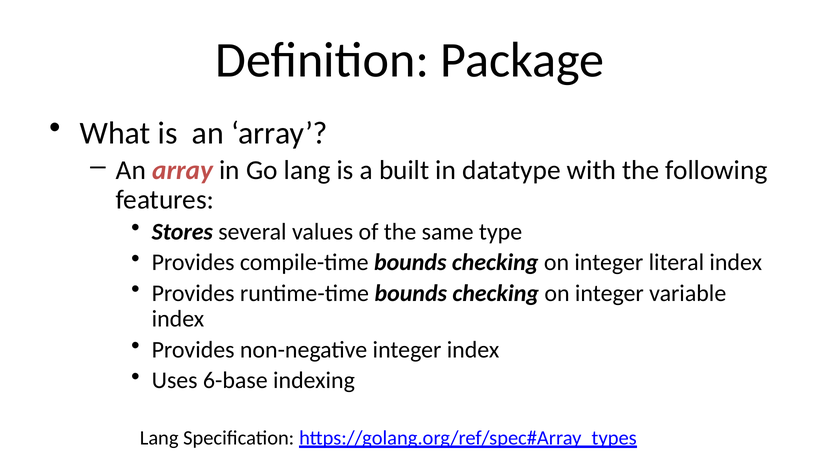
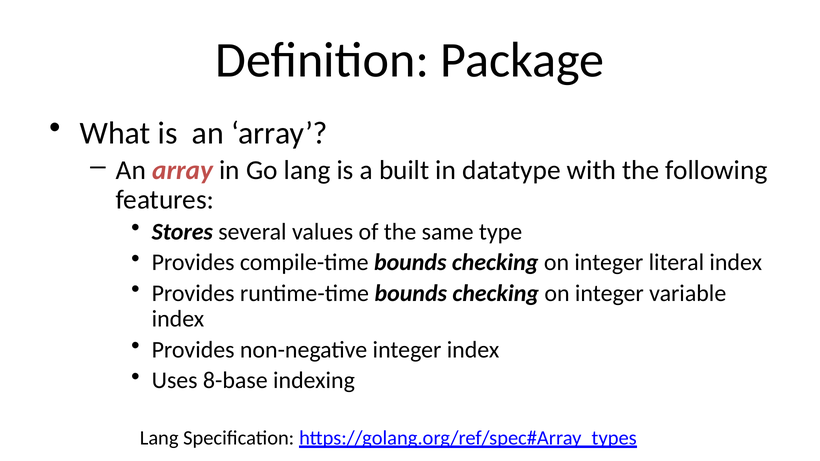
6-base: 6-base -> 8-base
